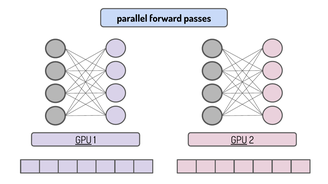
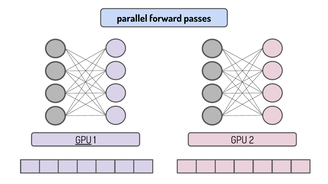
GPU at (239, 140) underline: present -> none
